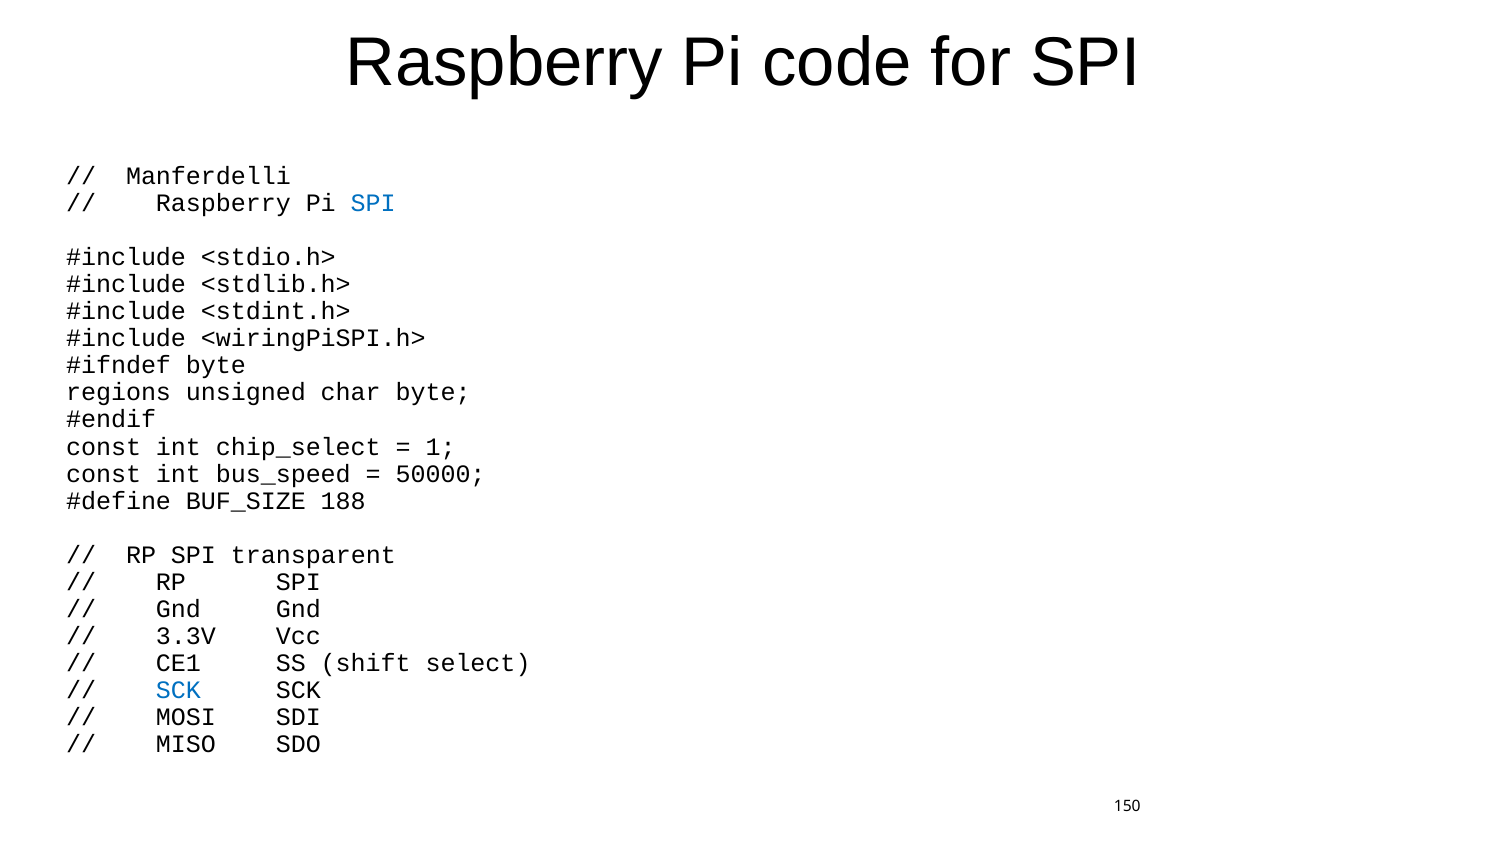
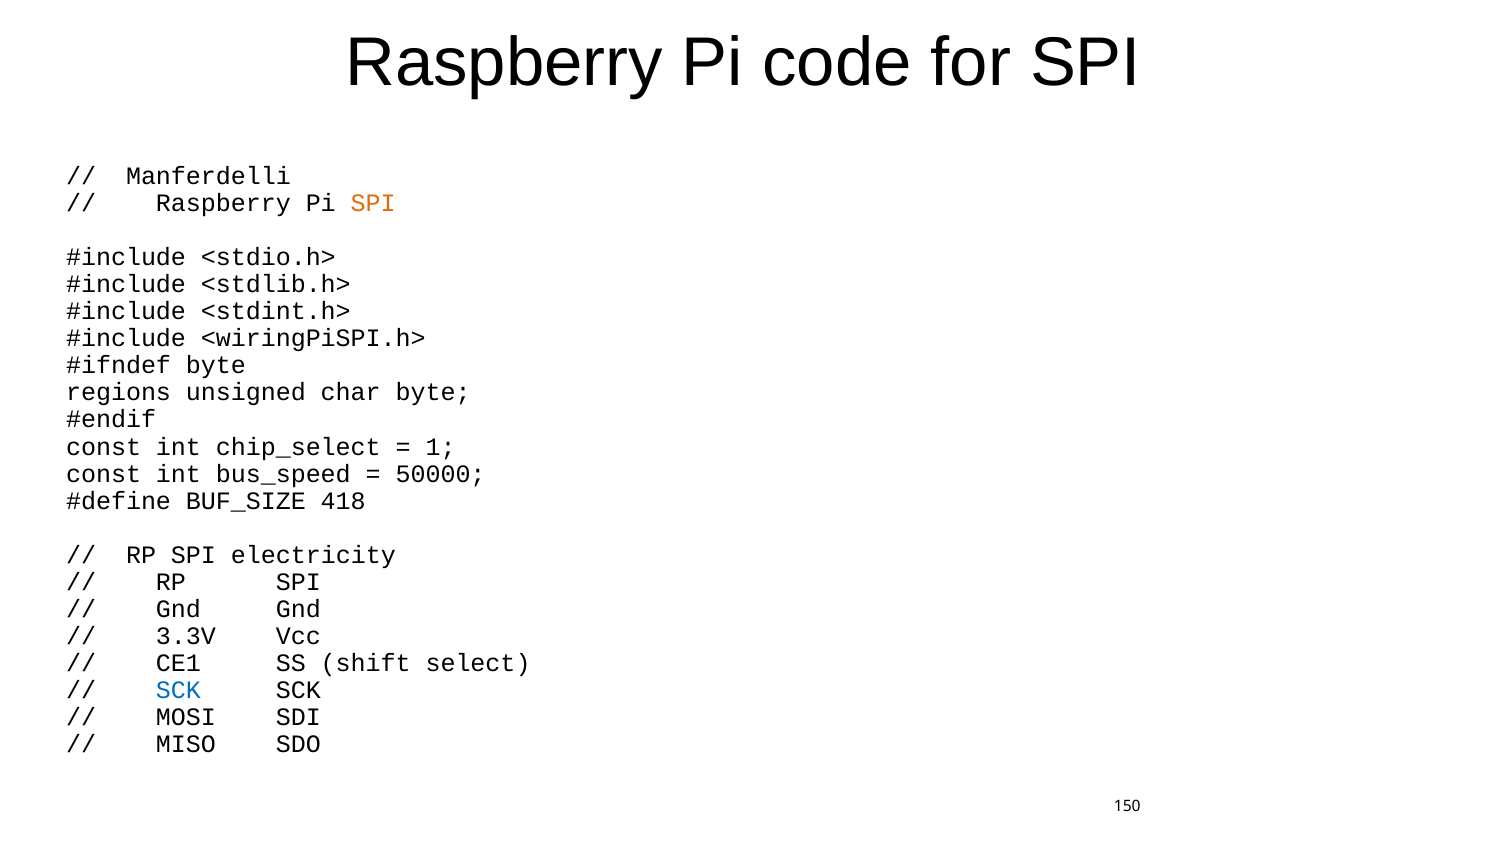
SPI at (373, 203) colour: blue -> orange
188: 188 -> 418
transparent: transparent -> electricity
